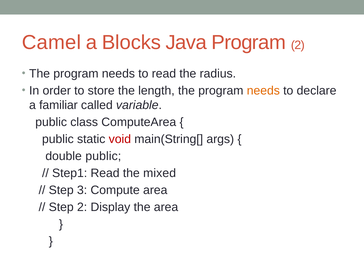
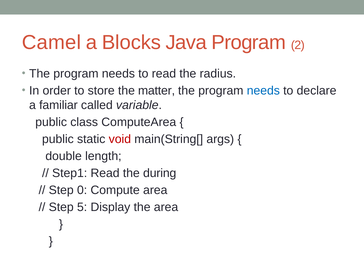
length: length -> matter
needs at (263, 91) colour: orange -> blue
double public: public -> length
mixed: mixed -> during
3: 3 -> 0
Step 2: 2 -> 5
